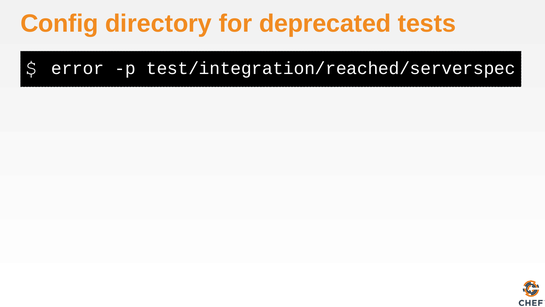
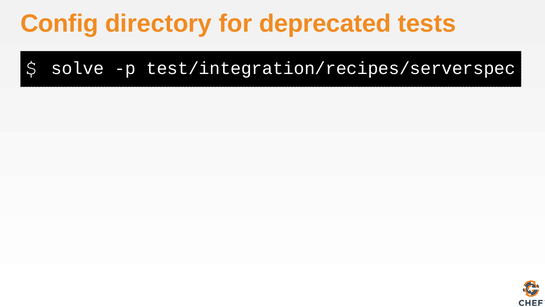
error: error -> solve
test/integration/reached/serverspec: test/integration/reached/serverspec -> test/integration/recipes/serverspec
